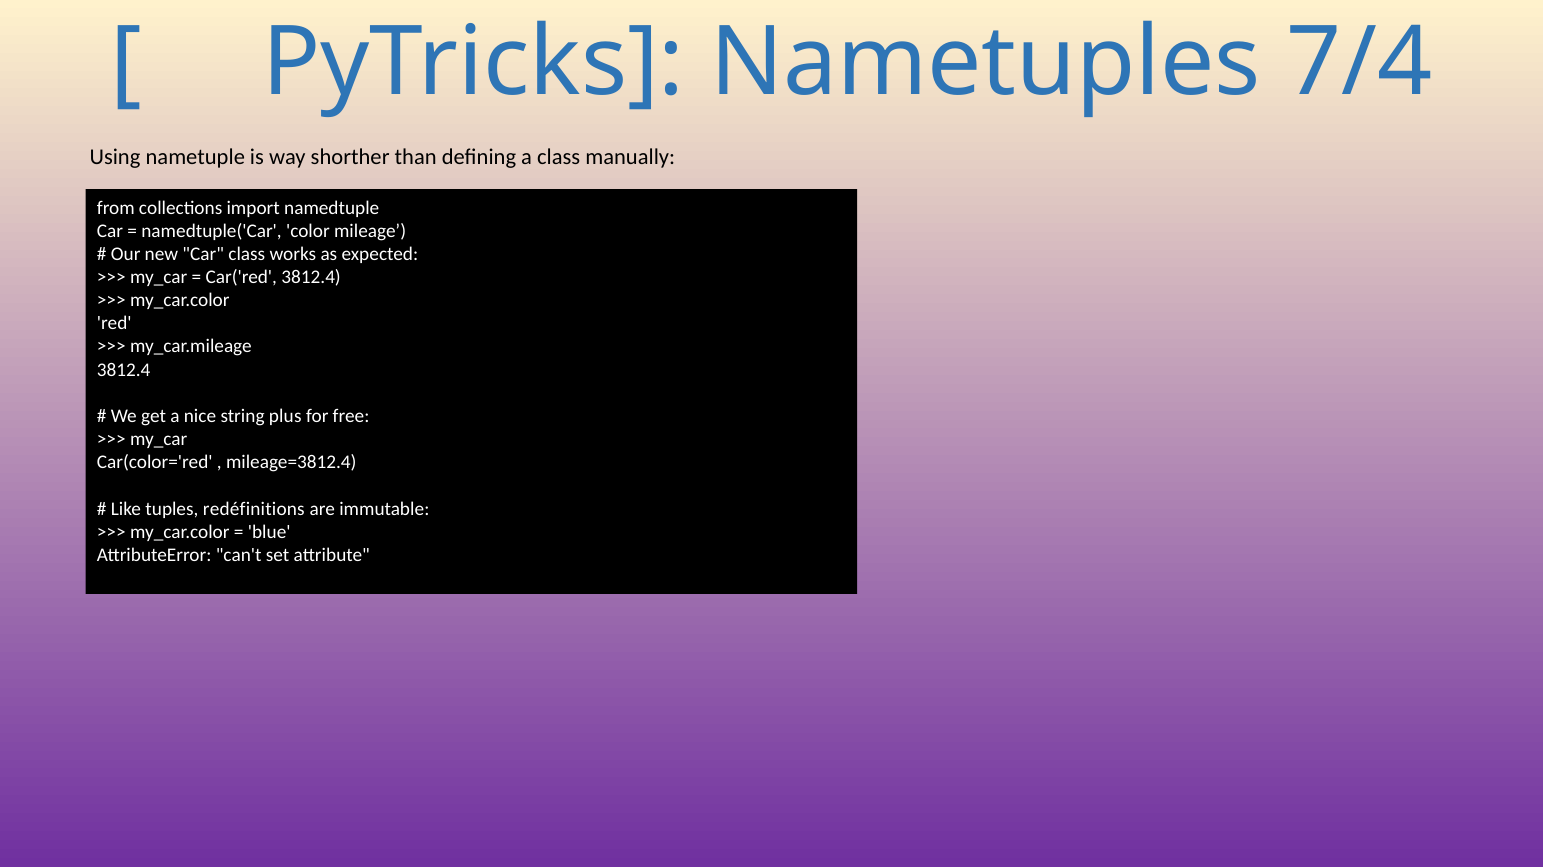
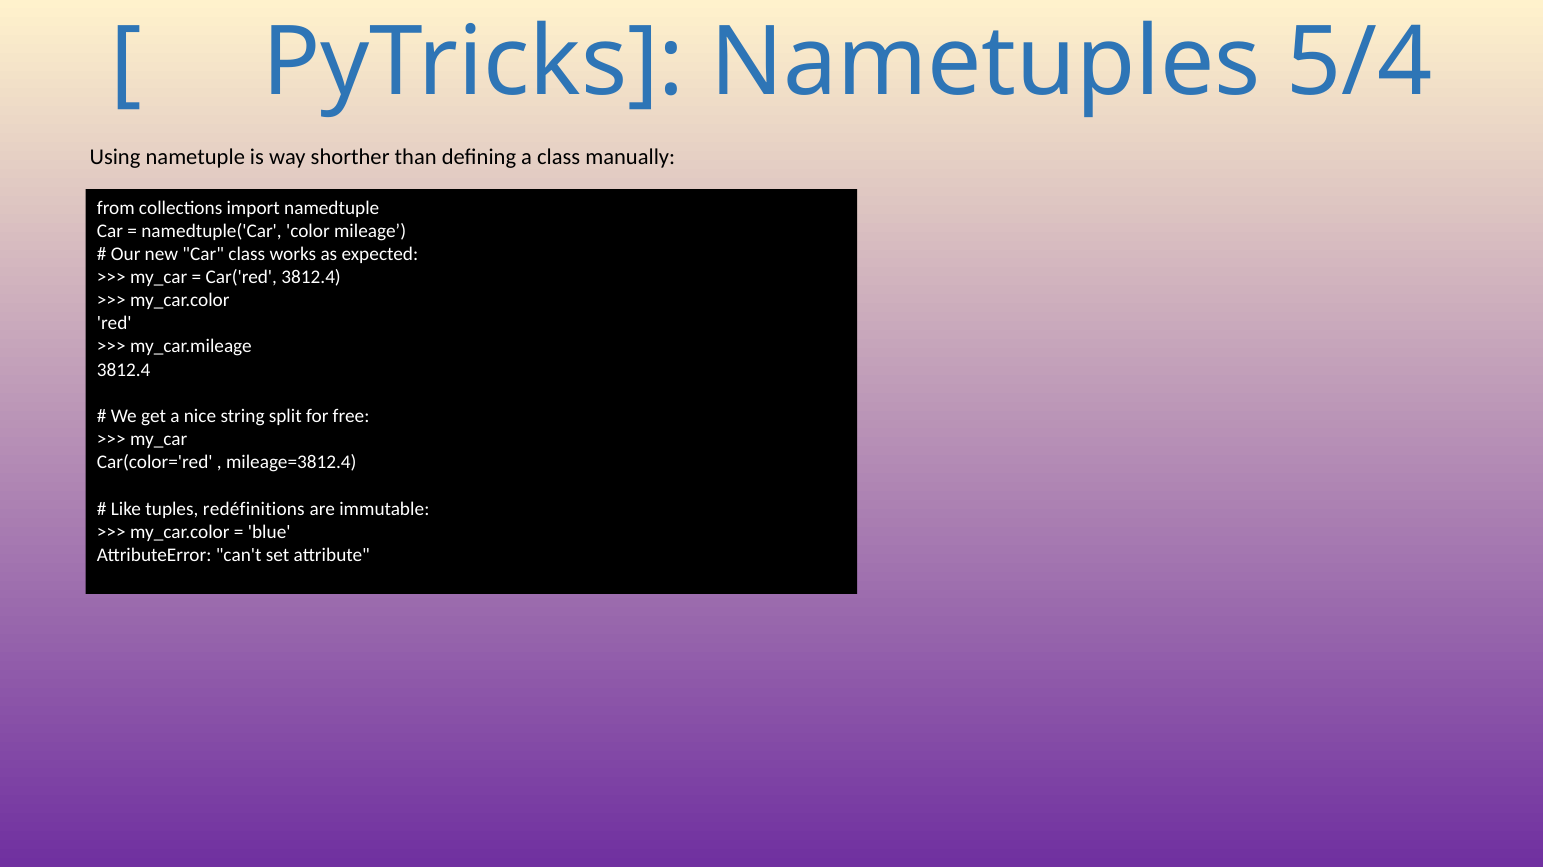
7/4: 7/4 -> 5/4
plus: plus -> split
